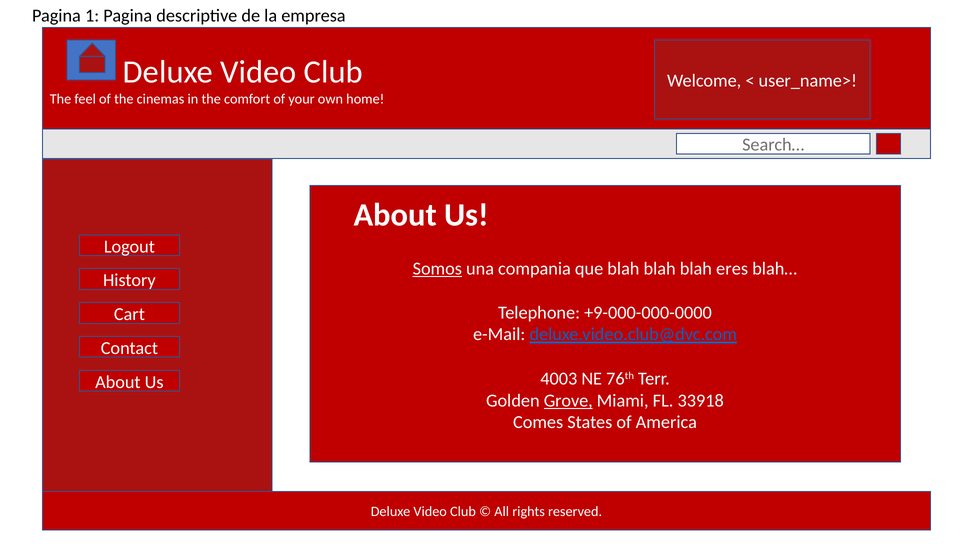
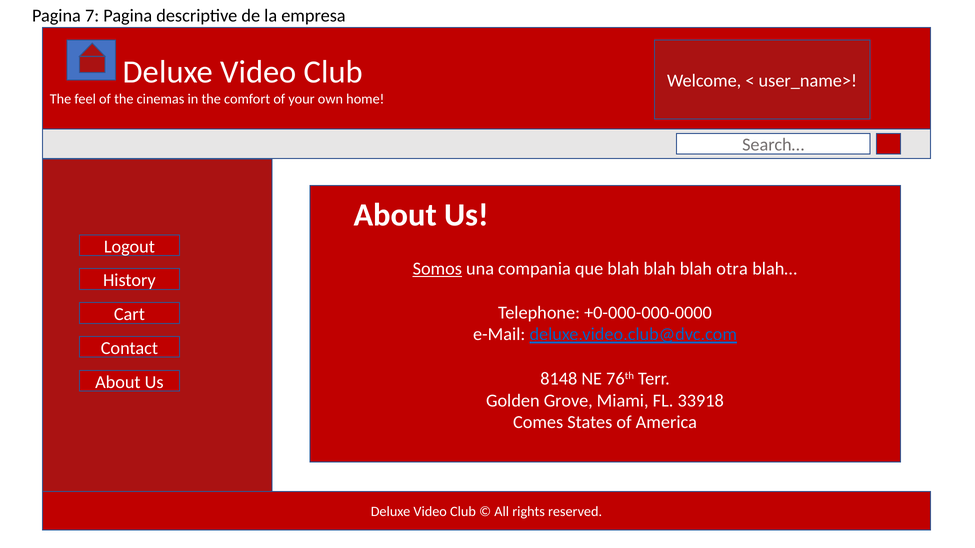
1: 1 -> 7
eres: eres -> otra
+9-000-000-0000: +9-000-000-0000 -> +0-000-000-0000
4003: 4003 -> 8148
Grove underline: present -> none
